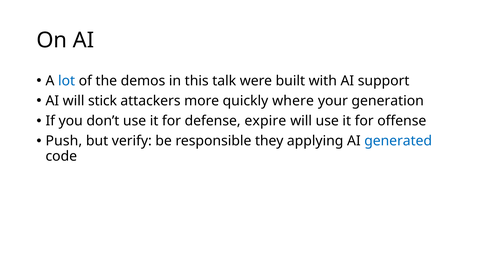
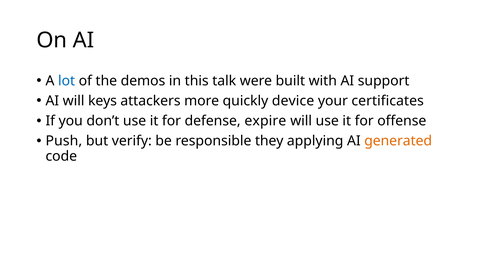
stick: stick -> keys
where: where -> device
generation: generation -> certificates
generated colour: blue -> orange
